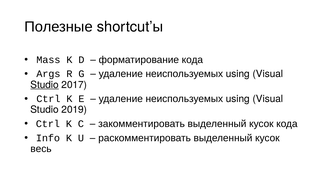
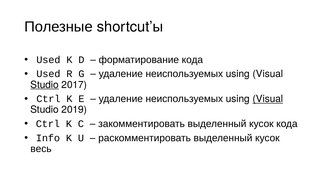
Mass at (48, 60): Mass -> Used
Args at (48, 74): Args -> Used
Visual at (268, 99) underline: none -> present
